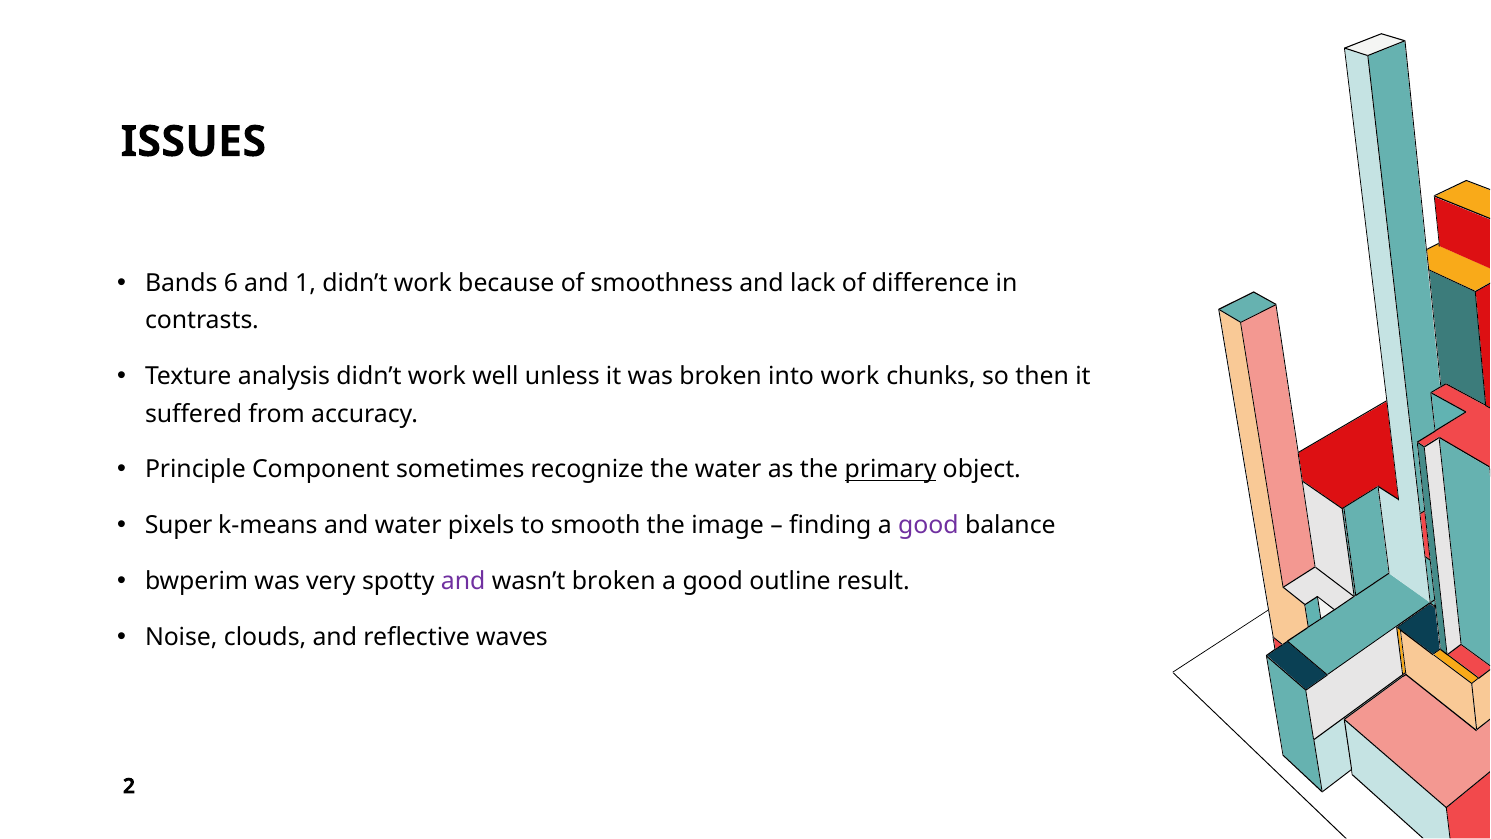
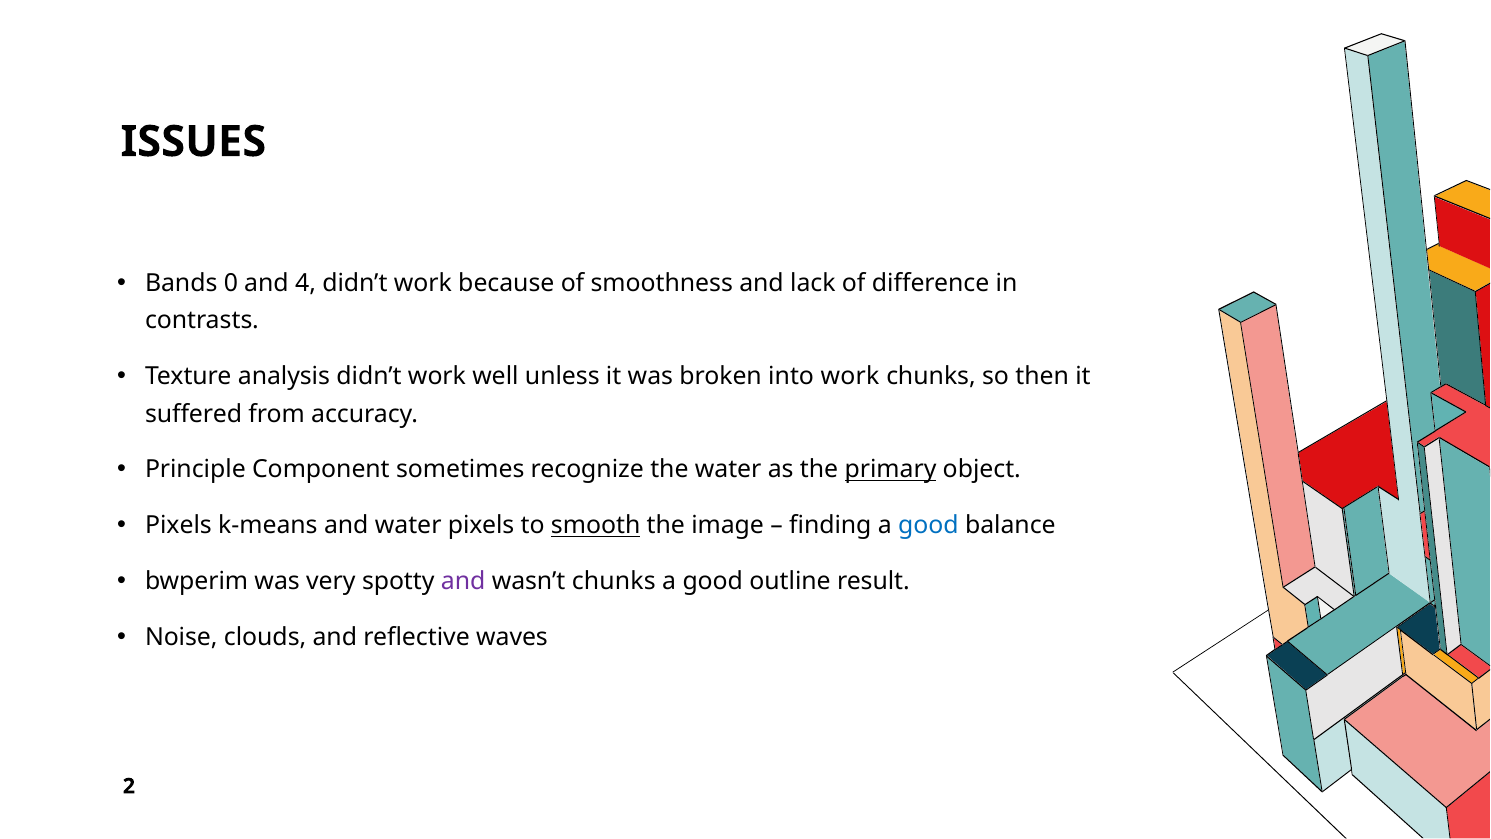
6: 6 -> 0
1: 1 -> 4
Super at (179, 525): Super -> Pixels
smooth underline: none -> present
good at (928, 525) colour: purple -> blue
wasn’t broken: broken -> chunks
